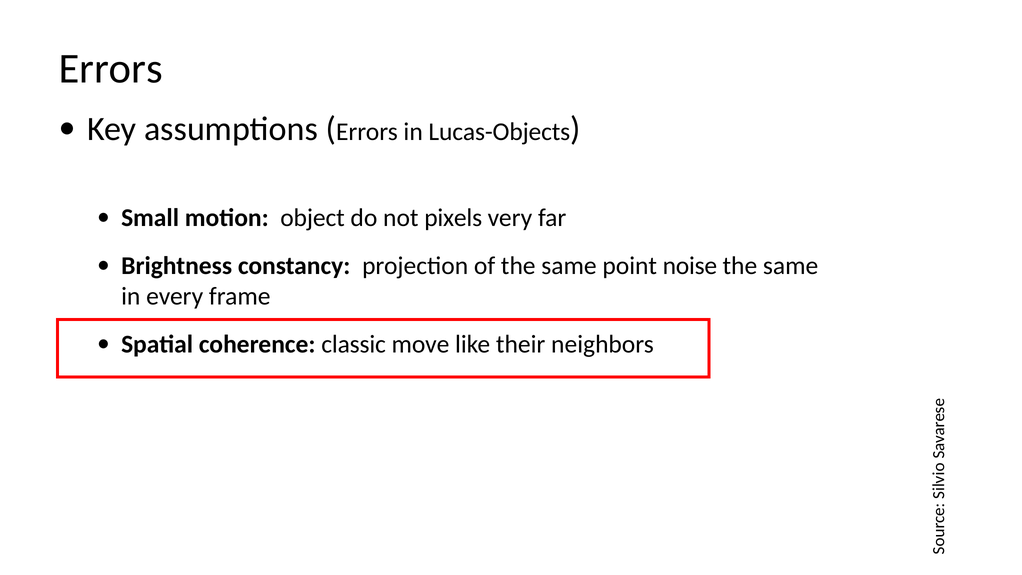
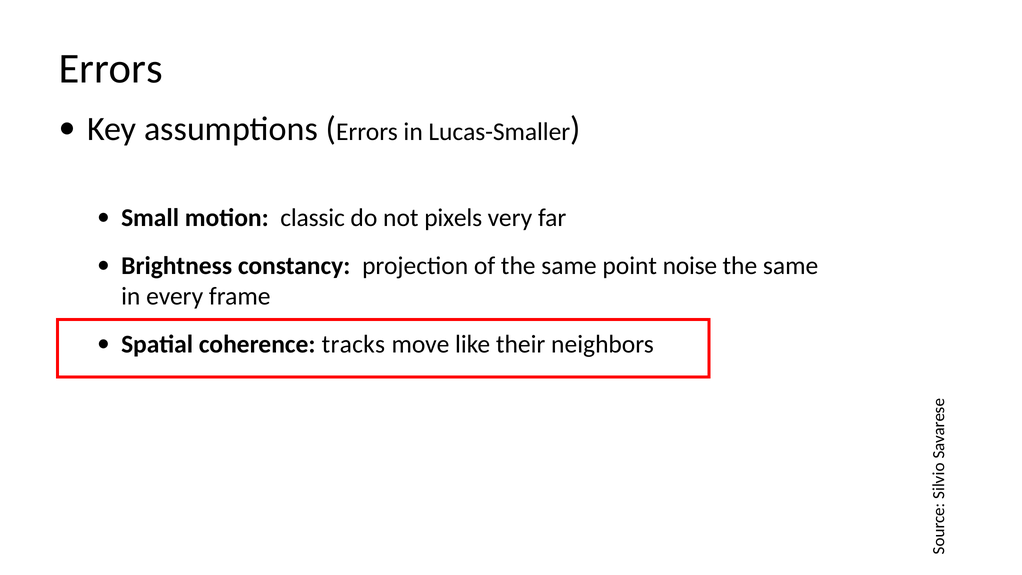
Lucas-Objects: Lucas-Objects -> Lucas-Smaller
object: object -> classic
classic: classic -> tracks
